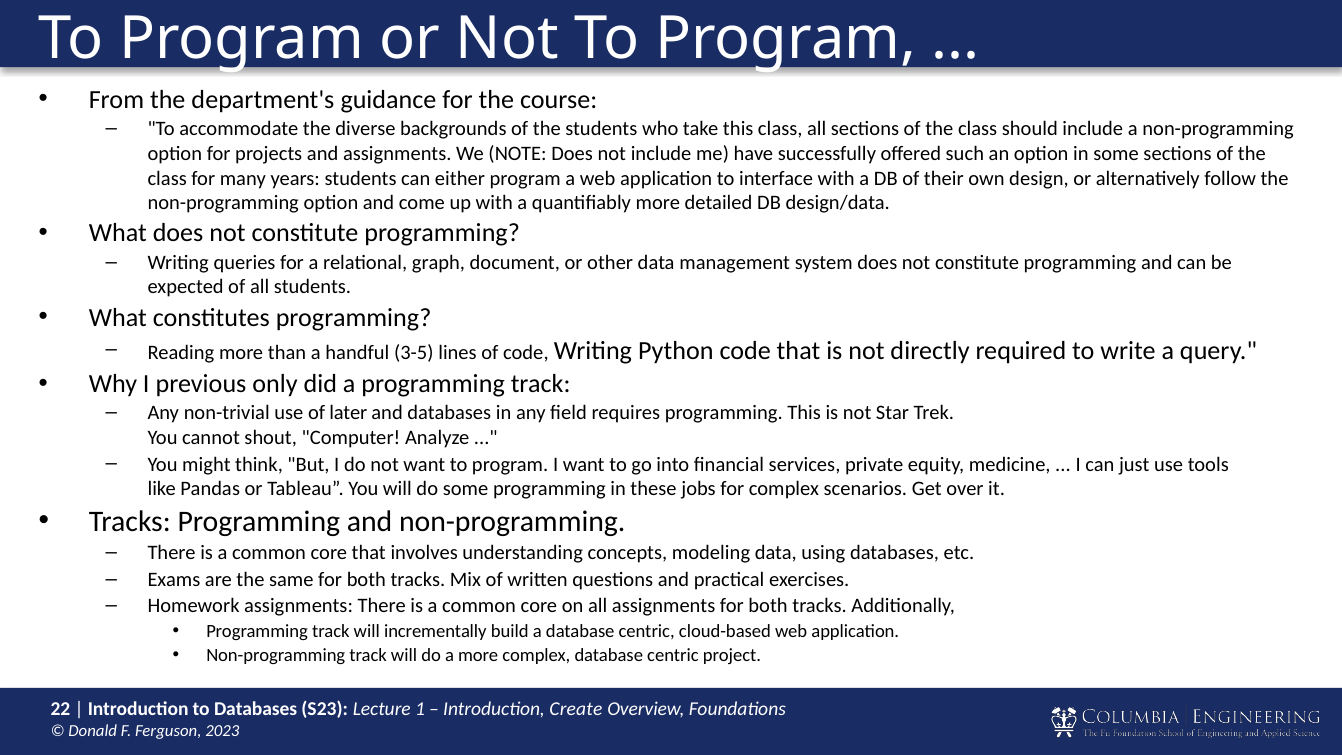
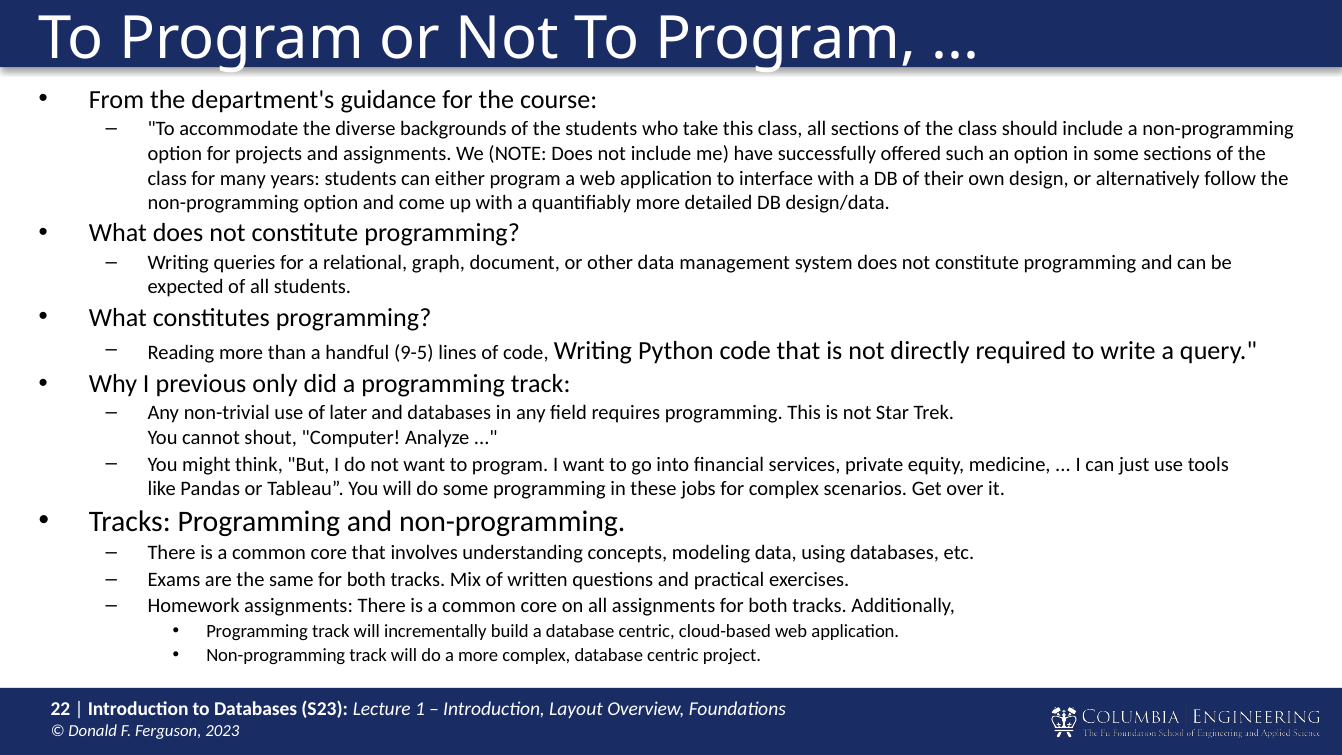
3-5: 3-5 -> 9-5
Create: Create -> Layout
